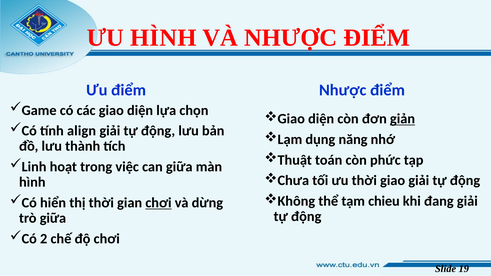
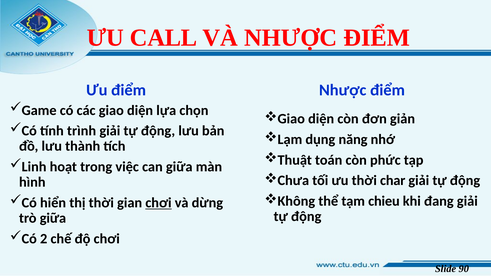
ƯU HÌNH: HÌNH -> CALL
giản underline: present -> none
align: align -> trình
thời giao: giao -> char
19: 19 -> 90
